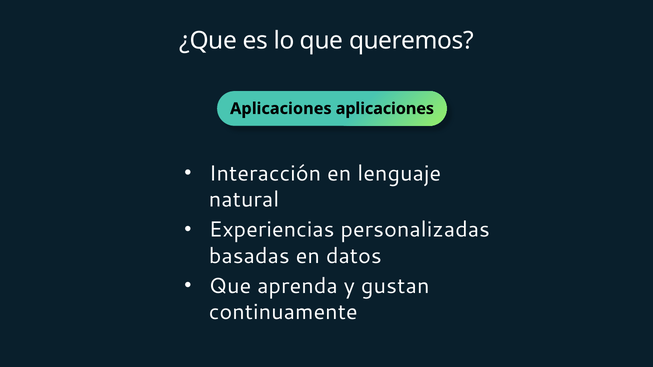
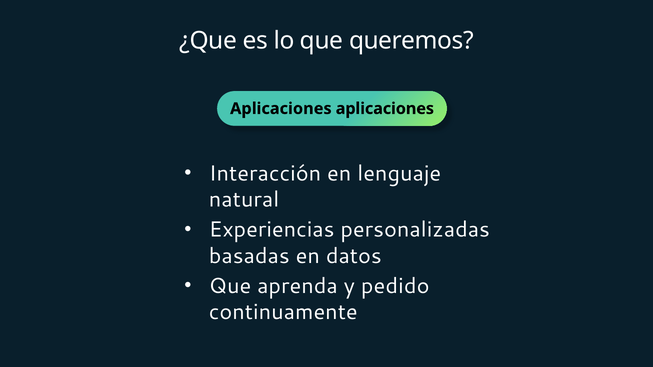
gustan: gustan -> pedido
